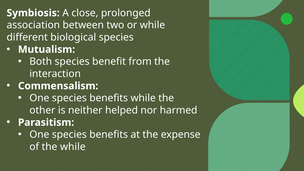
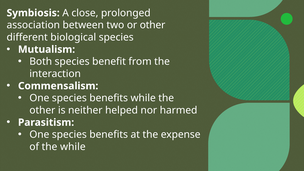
or while: while -> other
